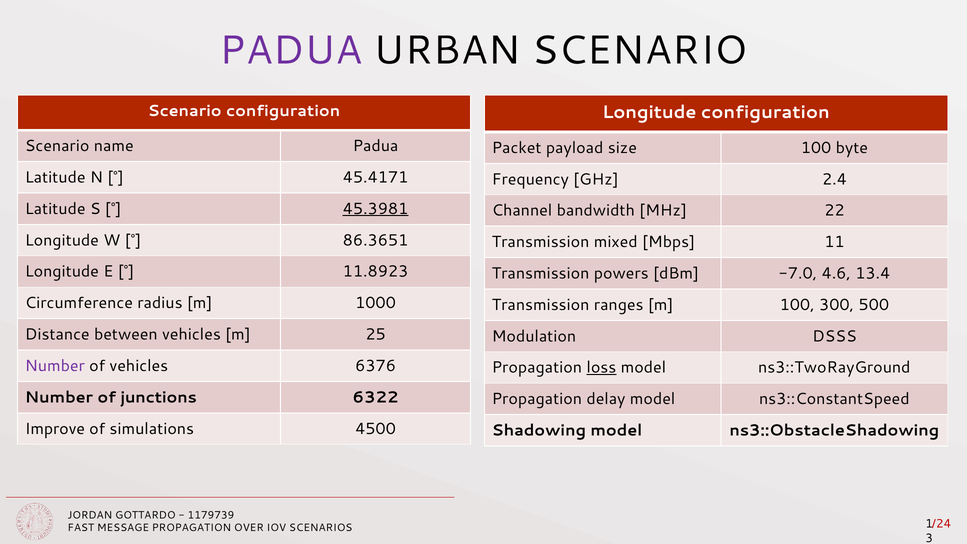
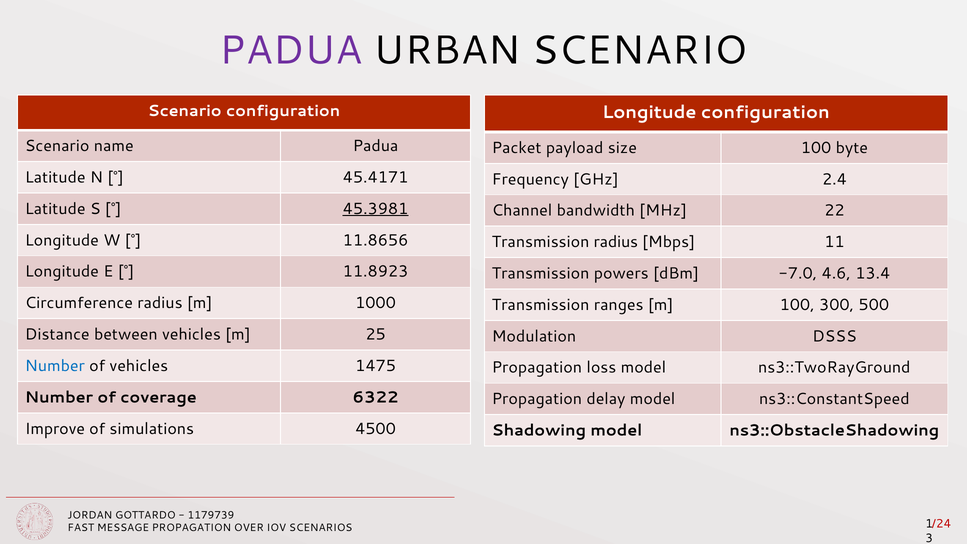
86.3651: 86.3651 -> 11.8656
Transmission mixed: mixed -> radius
Number at (55, 366) colour: purple -> blue
6376: 6376 -> 1475
loss underline: present -> none
junctions: junctions -> coverage
